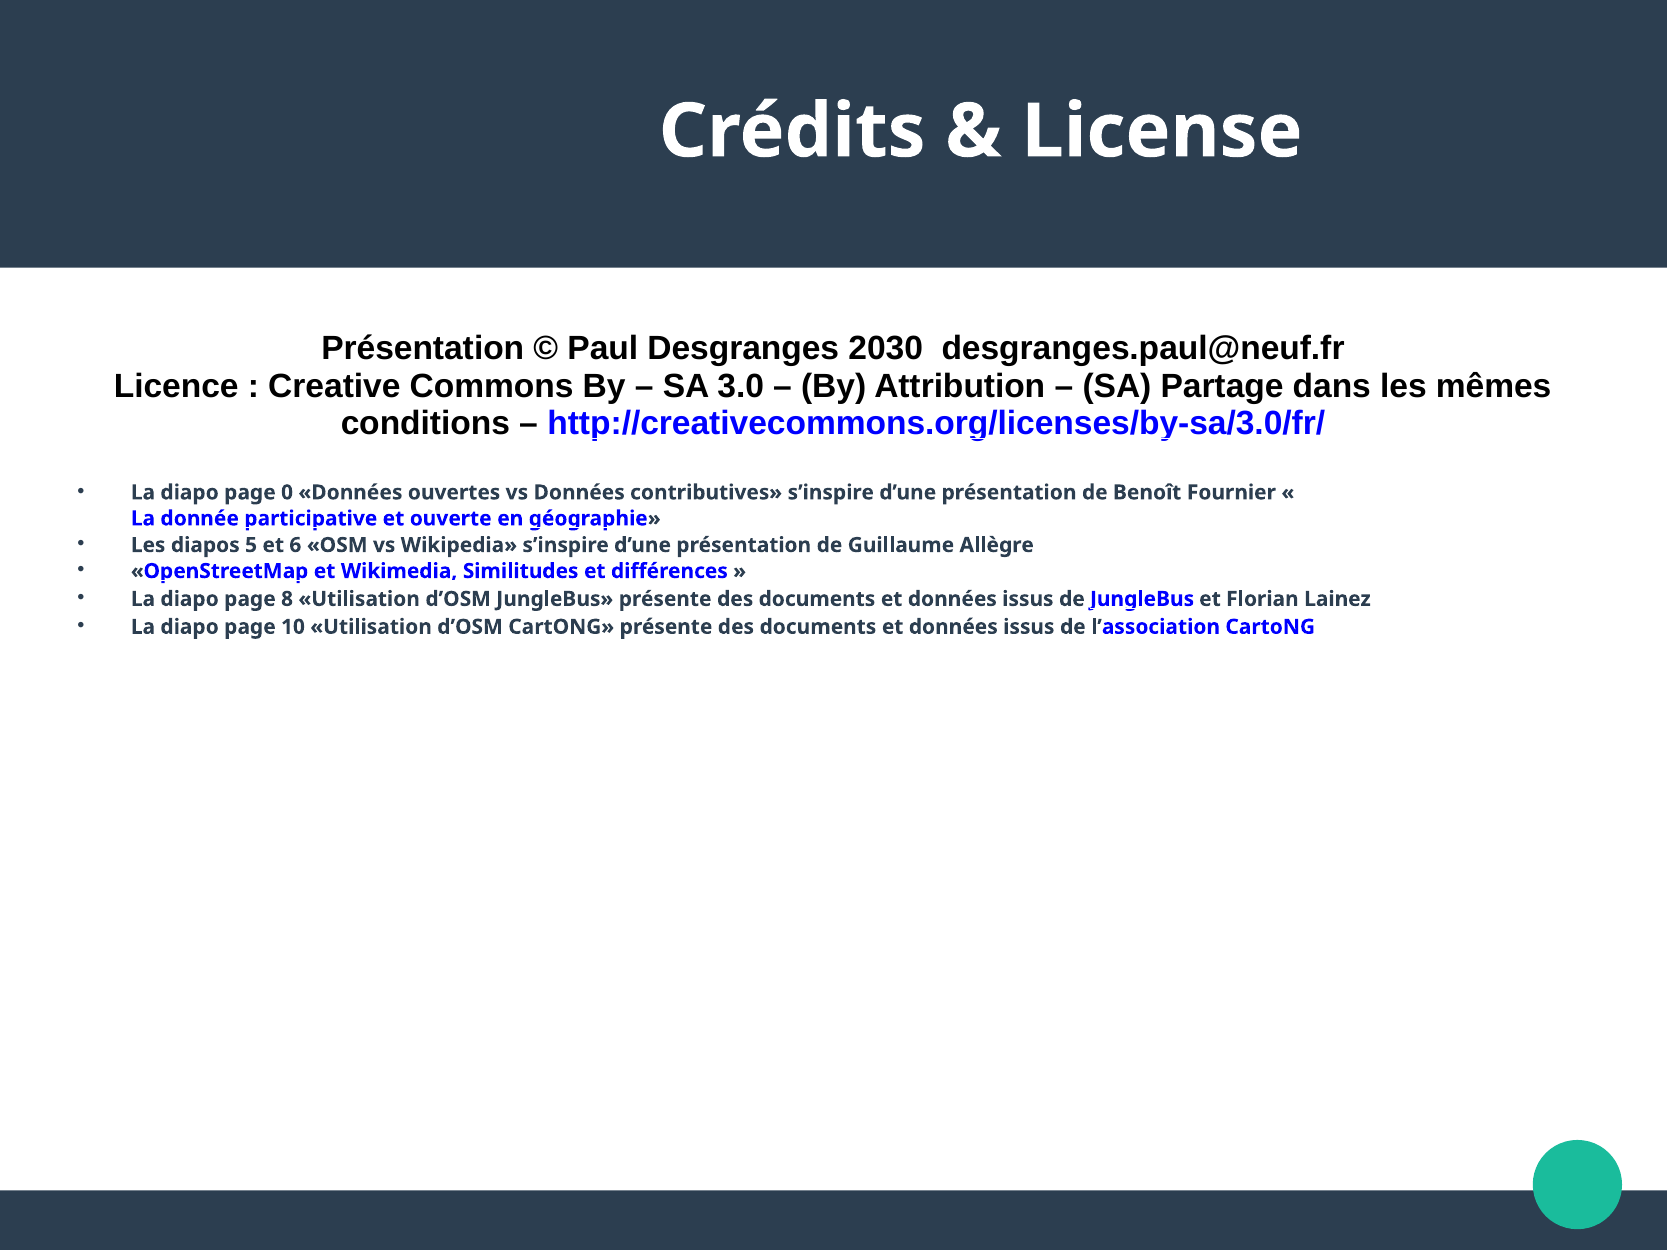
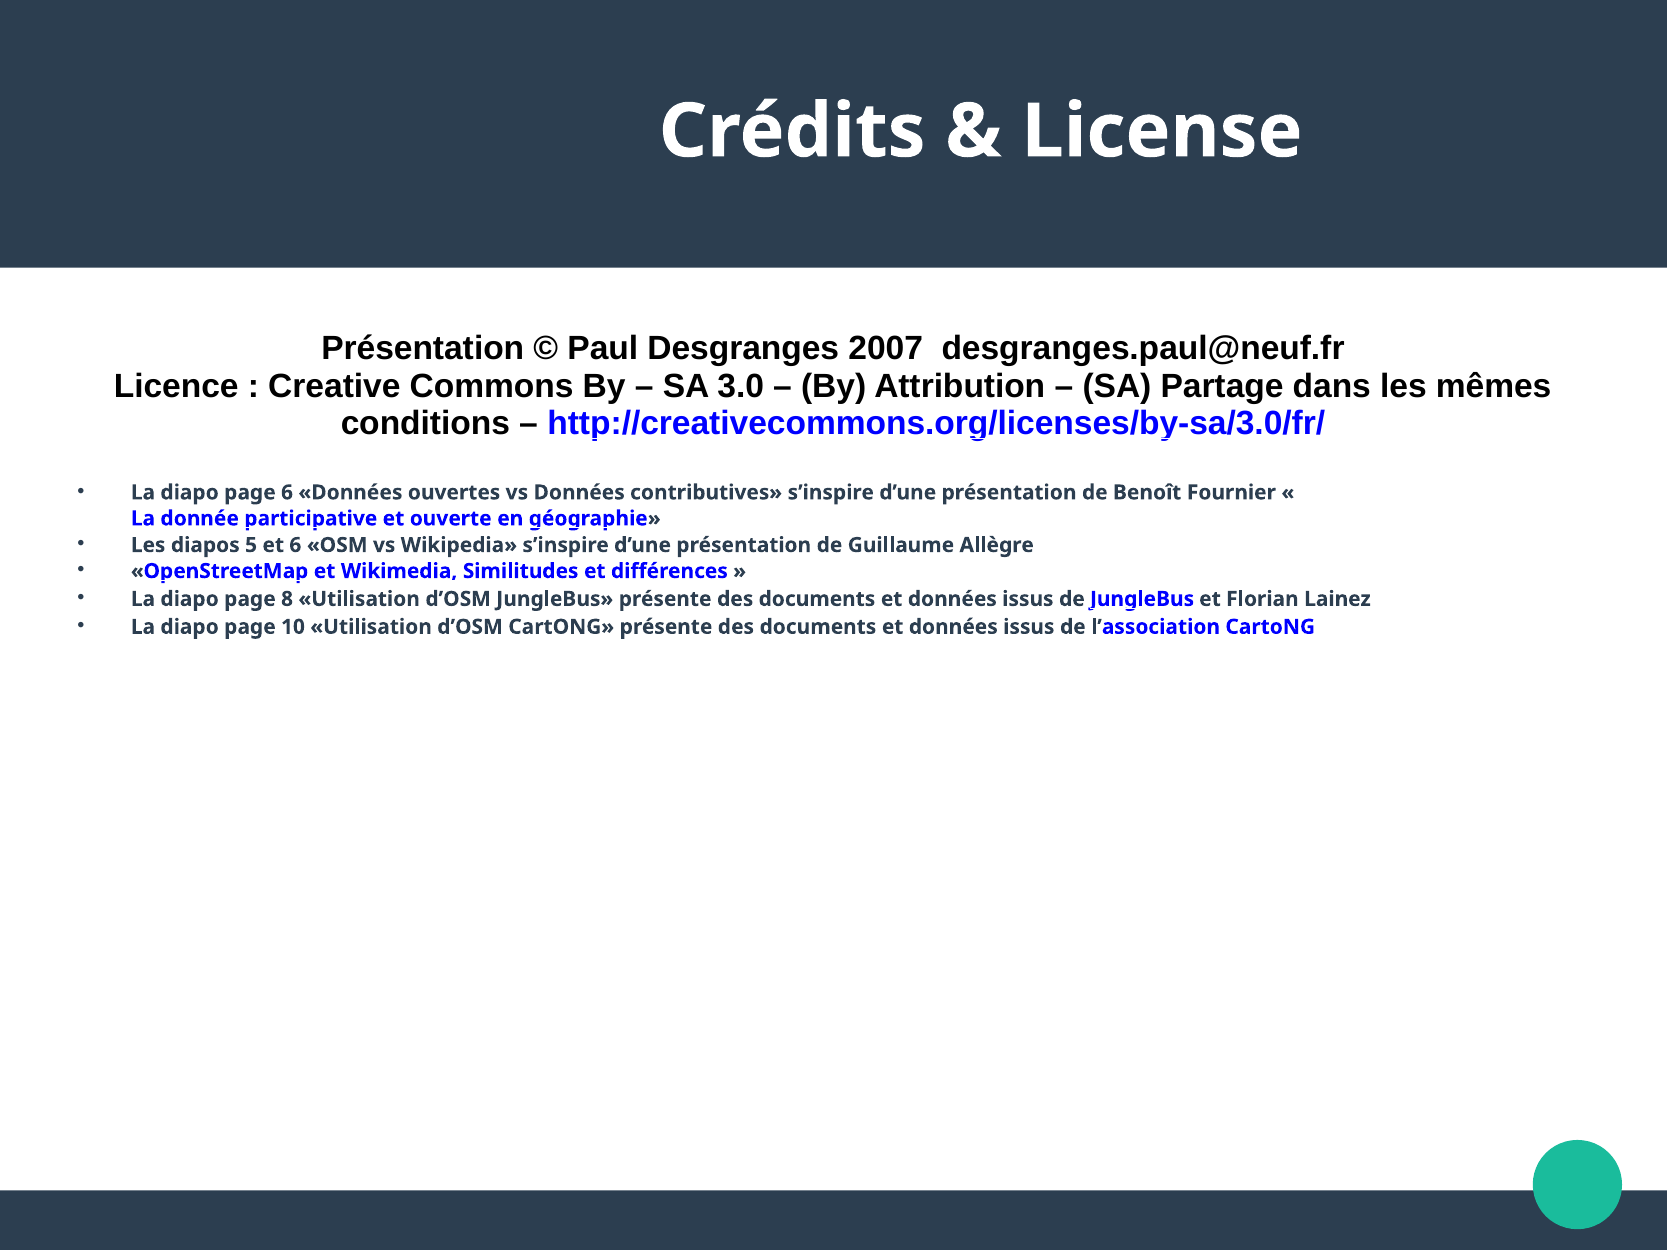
2030: 2030 -> 2007
page 0: 0 -> 6
